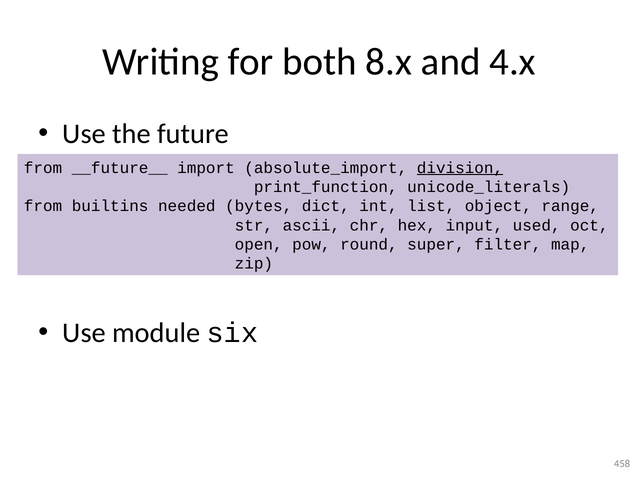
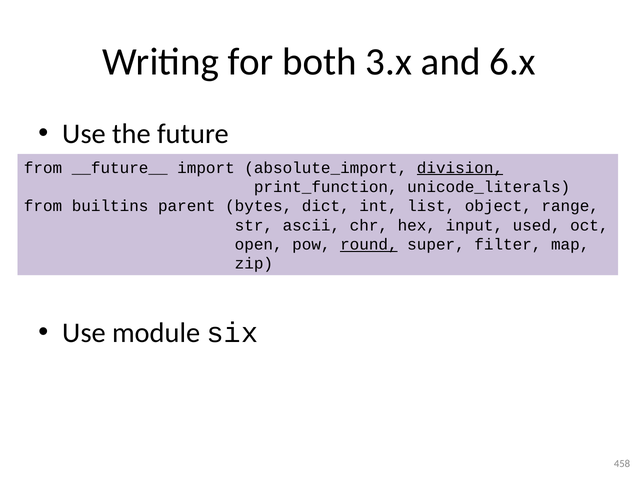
8.x: 8.x -> 3.x
4.x: 4.x -> 6.x
needed: needed -> parent
round underline: none -> present
